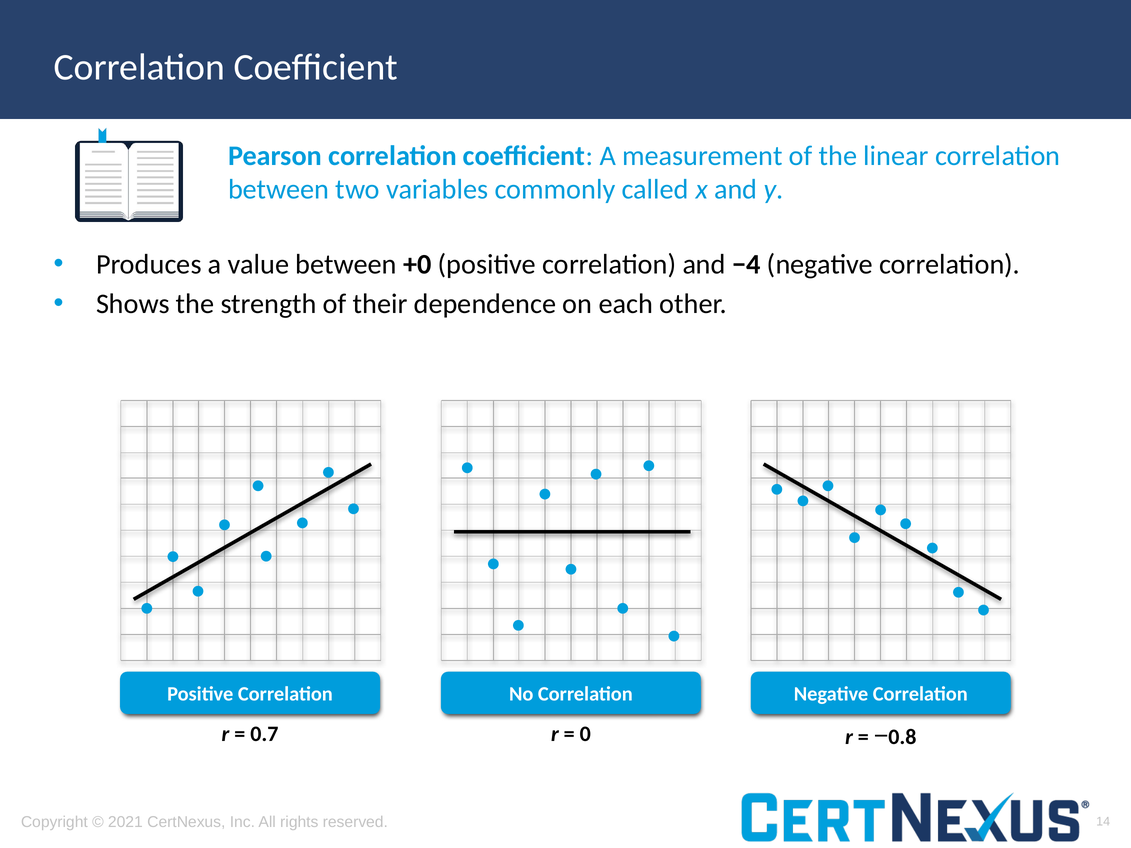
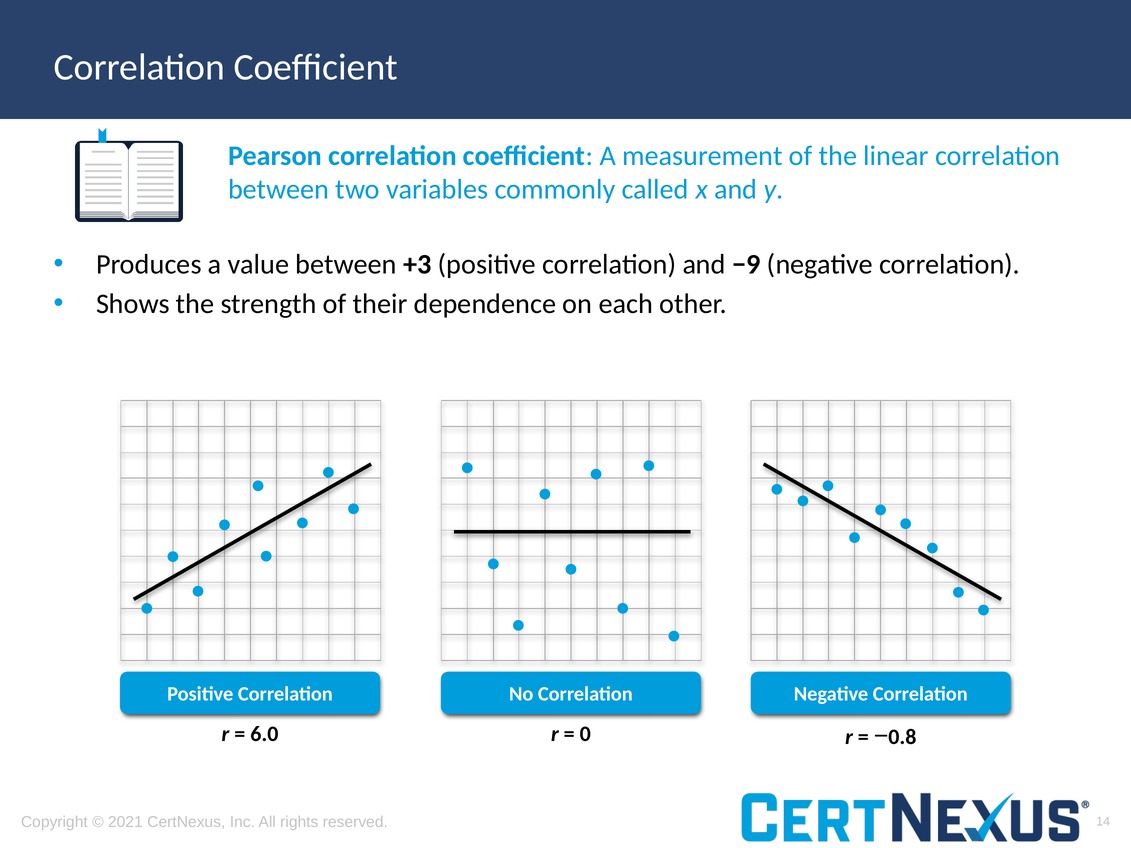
+0: +0 -> +3
−4: −4 -> −9
0.7: 0.7 -> 6.0
